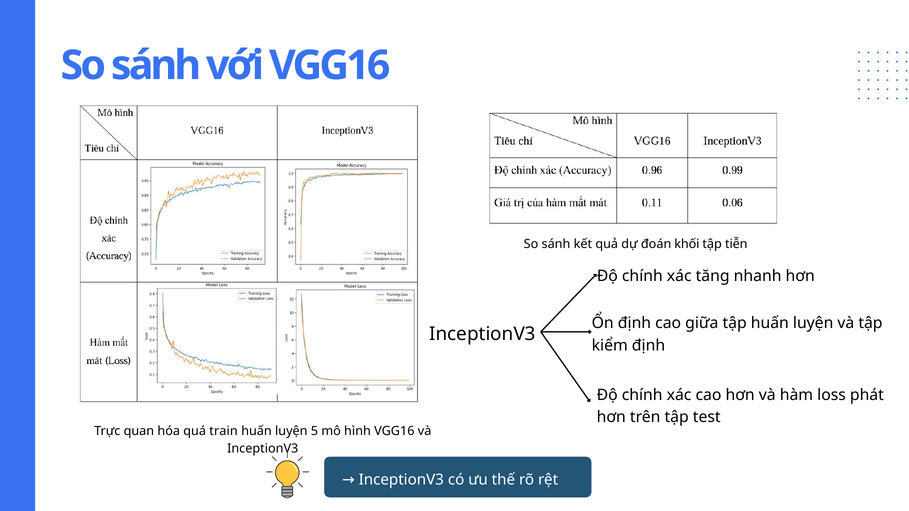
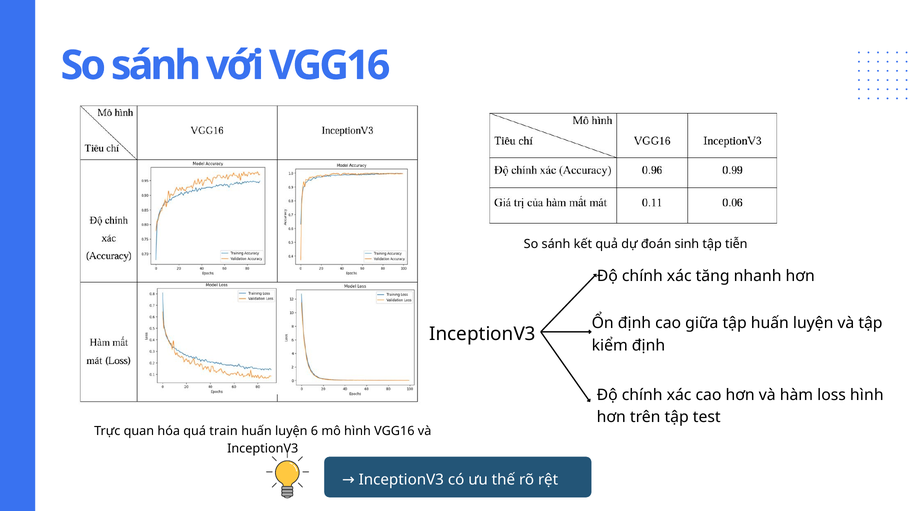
khối: khối -> sinh
loss phát: phát -> hình
5: 5 -> 6
